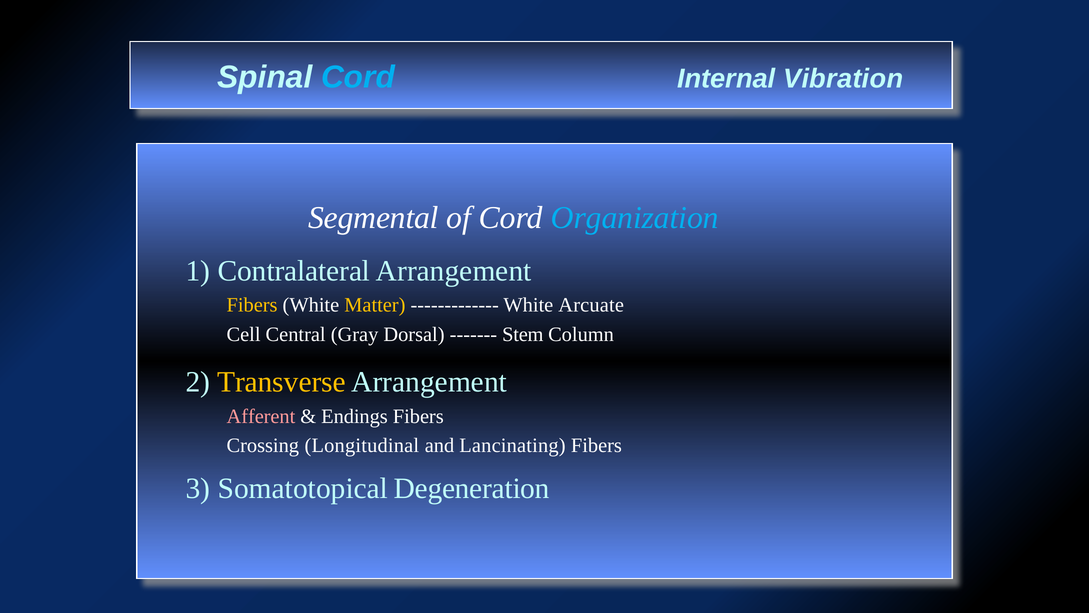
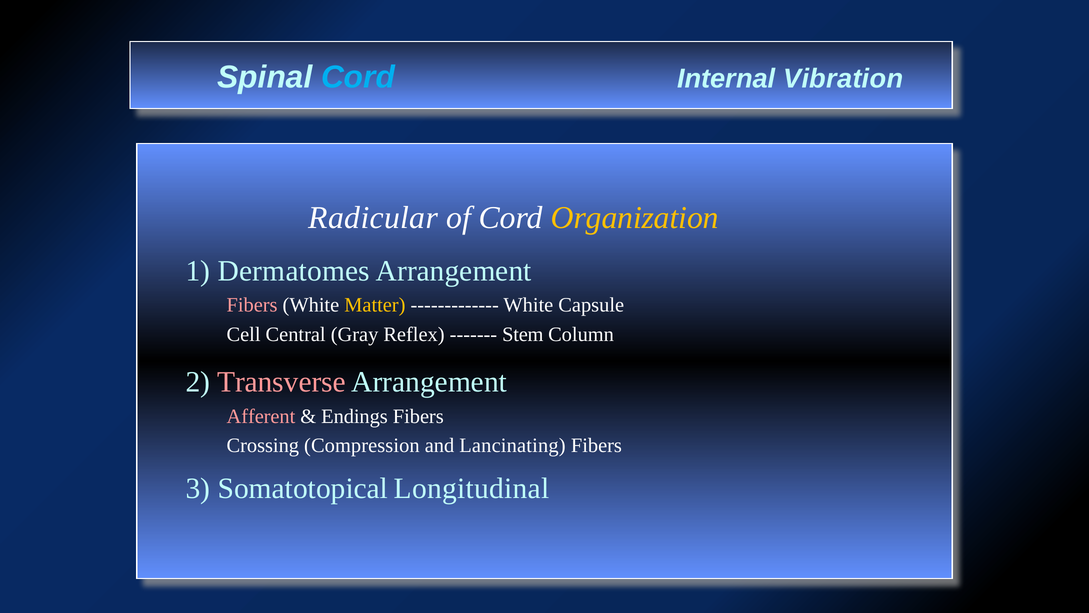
Segmental: Segmental -> Radicular
Organization colour: light blue -> yellow
Contralateral: Contralateral -> Dermatomes
Fibers at (252, 305) colour: yellow -> pink
Arcuate: Arcuate -> Capsule
Dorsal: Dorsal -> Reflex
Transverse colour: yellow -> pink
Longitudinal: Longitudinal -> Compression
Degeneration: Degeneration -> Longitudinal
